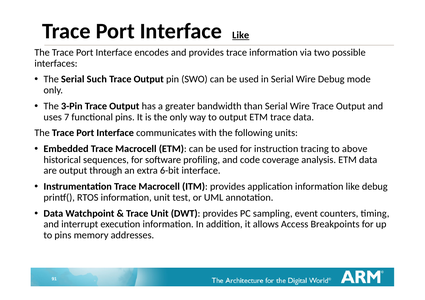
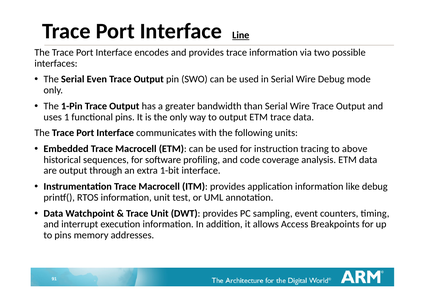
Interface Like: Like -> Line
Such: Such -> Even
3-Pin: 3-Pin -> 1-Pin
7: 7 -> 1
6-bit: 6-bit -> 1-bit
